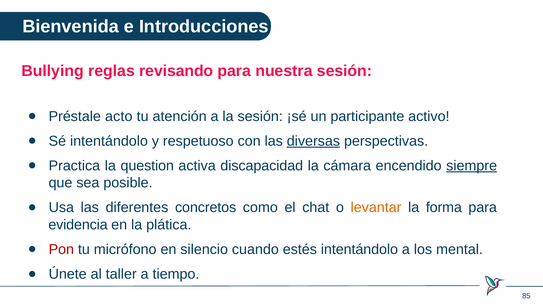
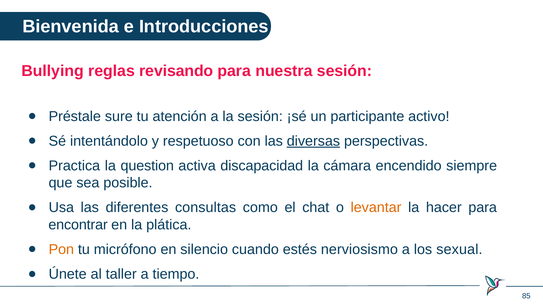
acto: acto -> sure
siempre underline: present -> none
concretos: concretos -> consultas
forma: forma -> hacer
evidencia: evidencia -> encontrar
Pon colour: red -> orange
estés intentándolo: intentándolo -> nerviosismo
mental: mental -> sexual
